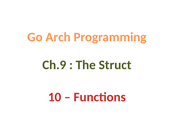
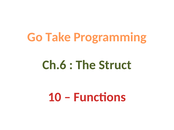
Arch: Arch -> Take
Ch.9: Ch.9 -> Ch.6
